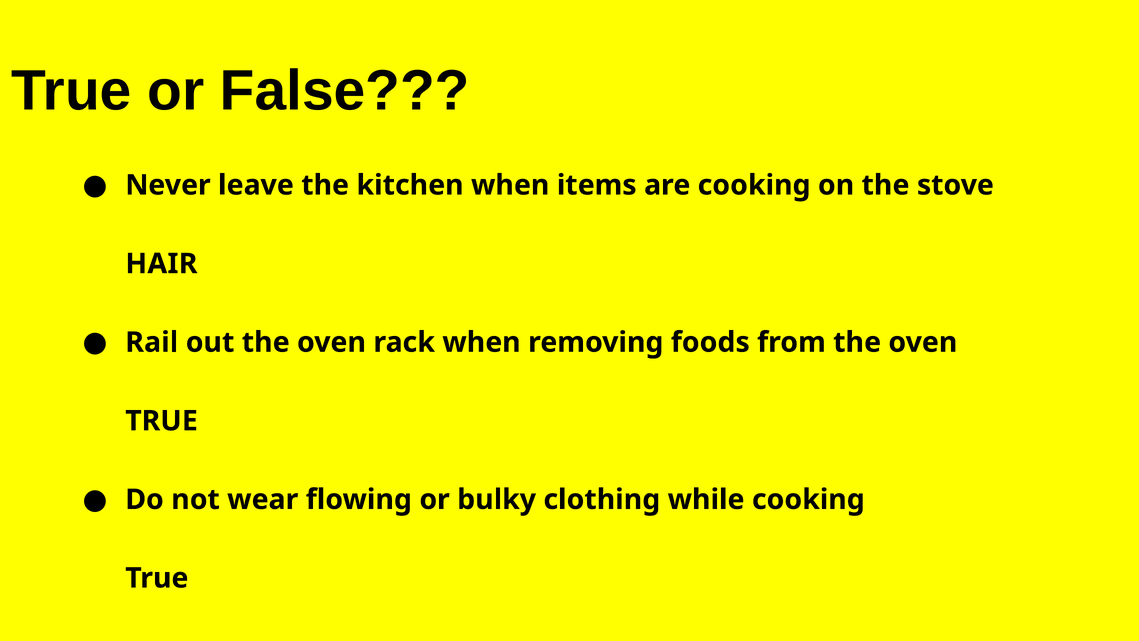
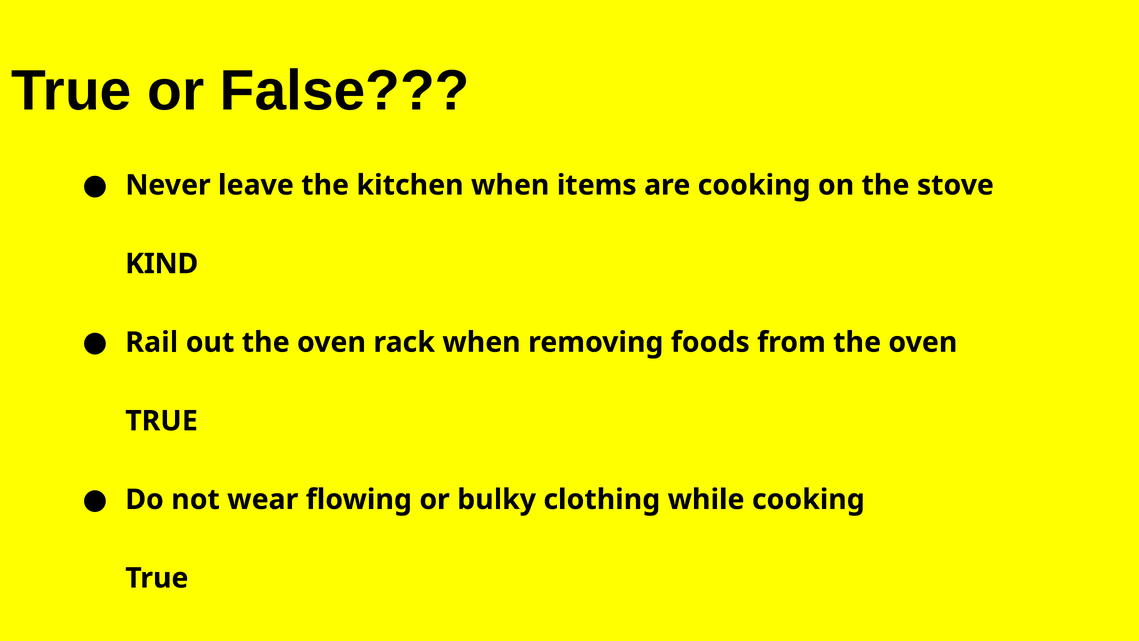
HAIR: HAIR -> KIND
